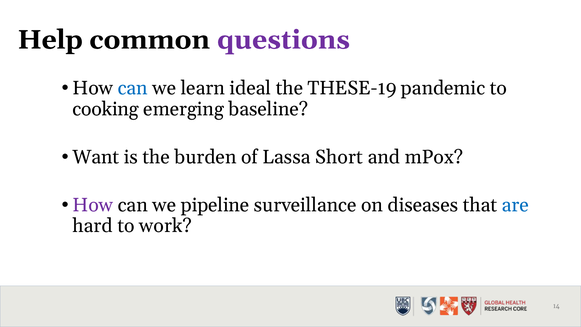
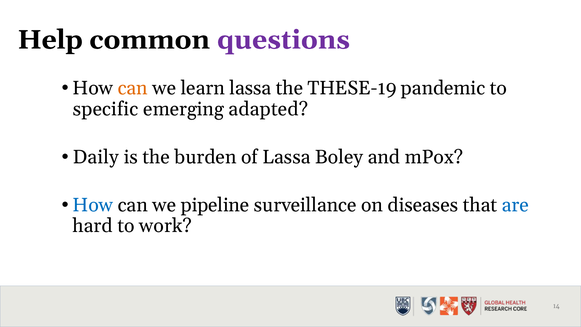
can at (133, 88) colour: blue -> orange
learn ideal: ideal -> lassa
cooking: cooking -> specific
baseline: baseline -> adapted
Want: Want -> Daily
Short: Short -> Boley
How at (93, 205) colour: purple -> blue
